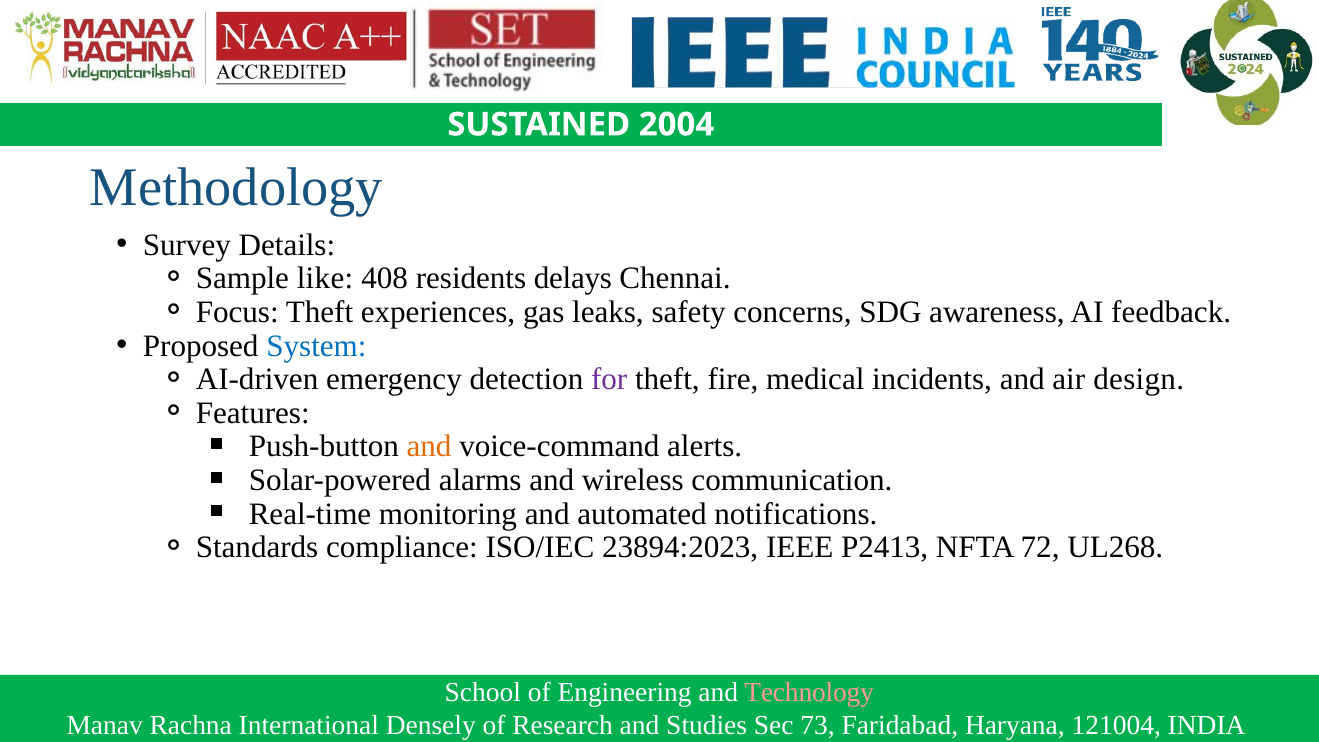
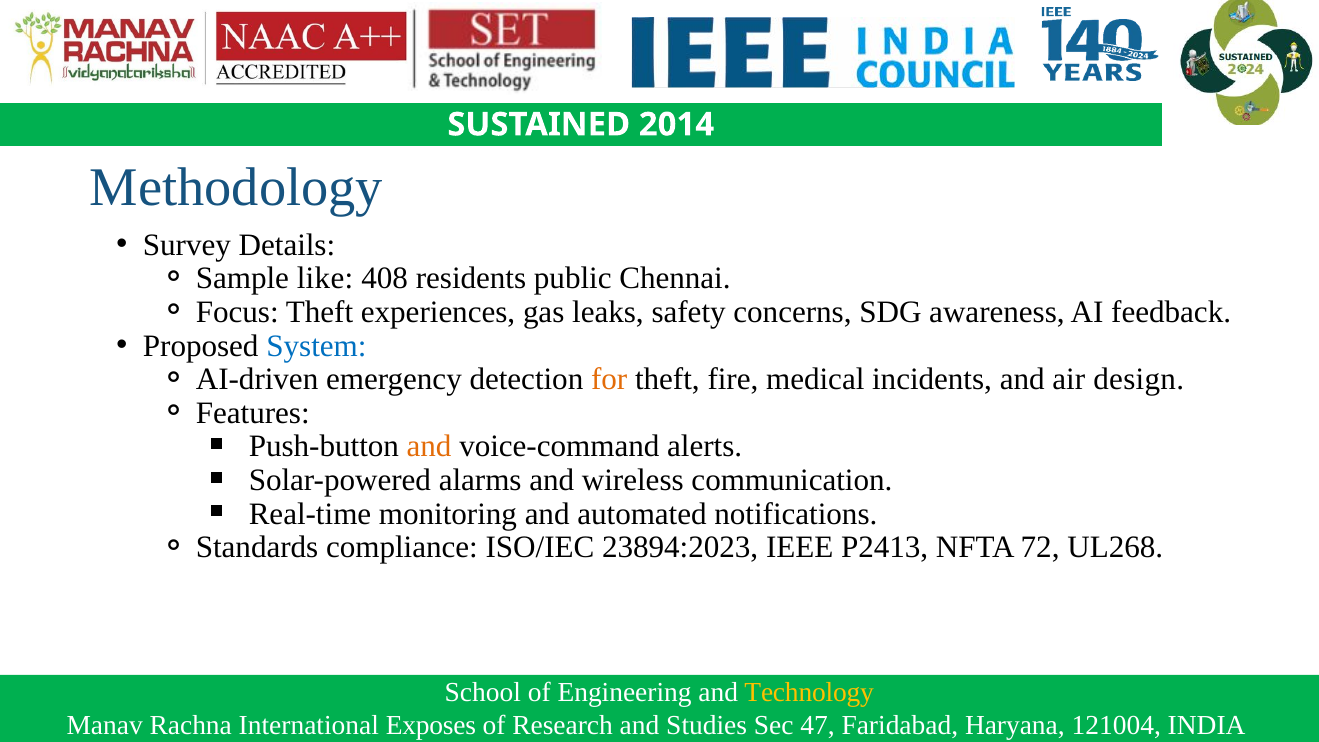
2004: 2004 -> 2014
delays: delays -> public
for colour: purple -> orange
Technology colour: pink -> yellow
Densely: Densely -> Exposes
73: 73 -> 47
